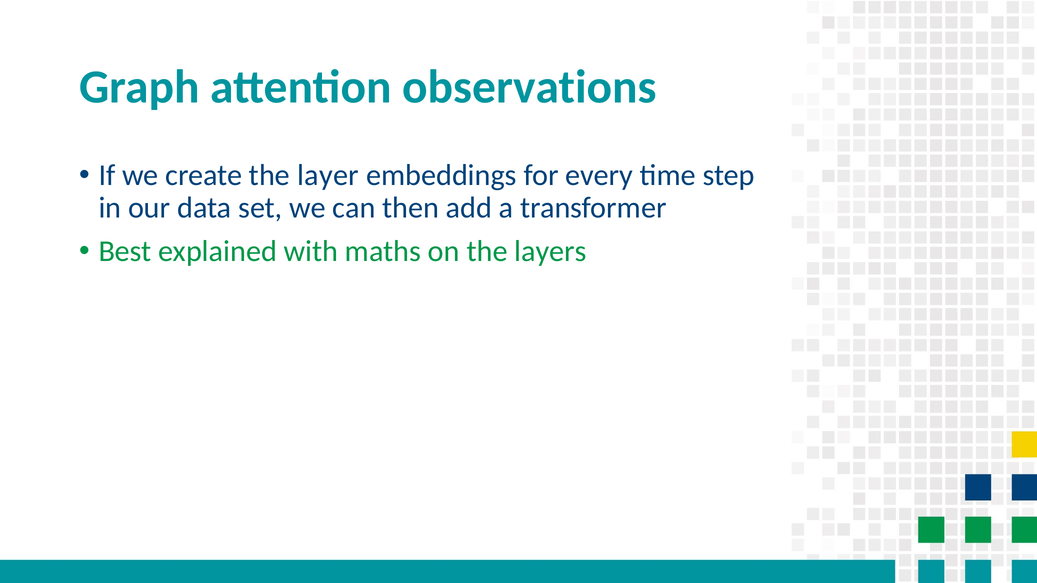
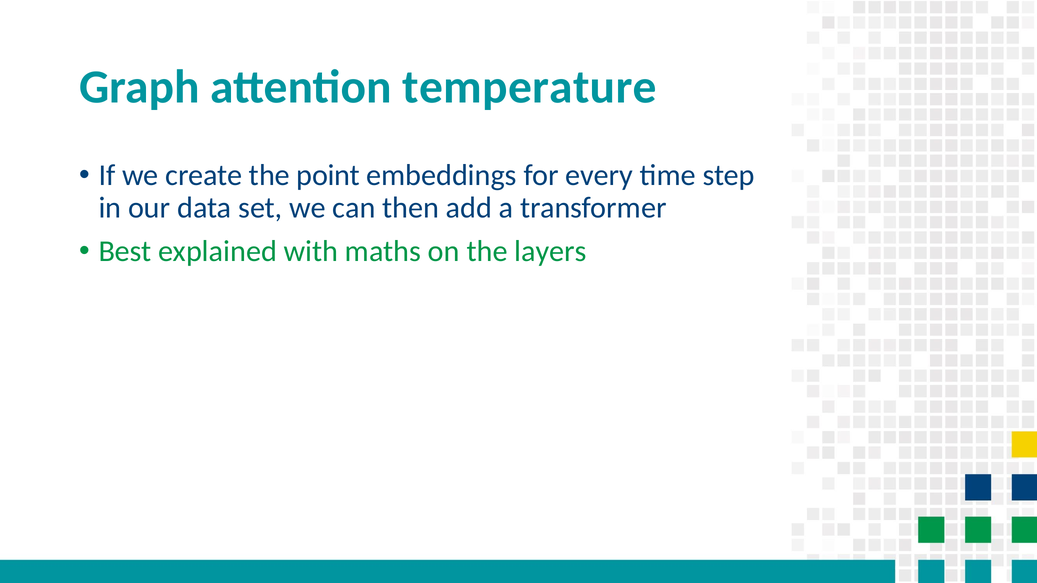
observations: observations -> temperature
layer: layer -> point
